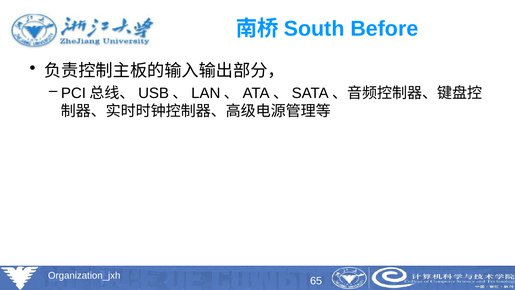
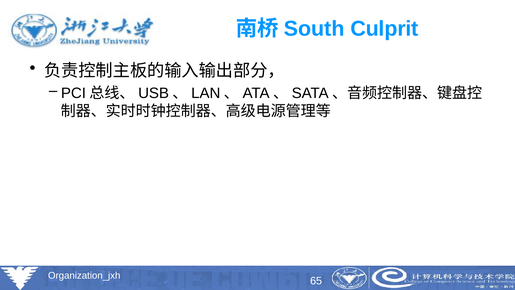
Before: Before -> Culprit
